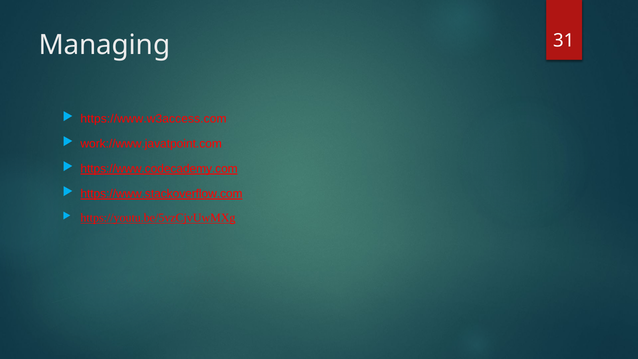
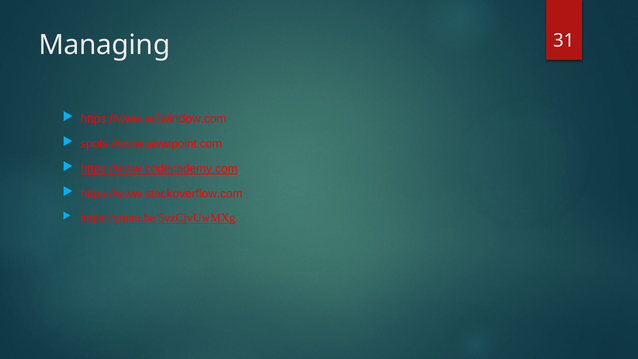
https://www.w3access.com: https://www.w3access.com -> https://www.w3window.com
work://www.javatpoint.com: work://www.javatpoint.com -> spots://www.javatpoint.com
https://www.stackoverflow.com underline: present -> none
